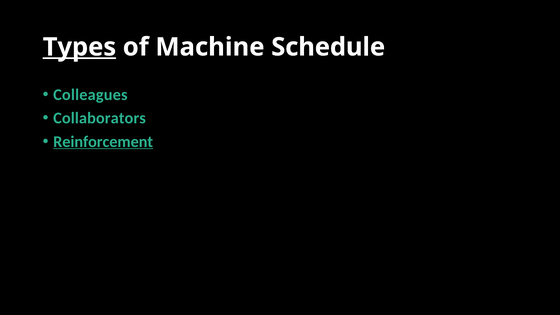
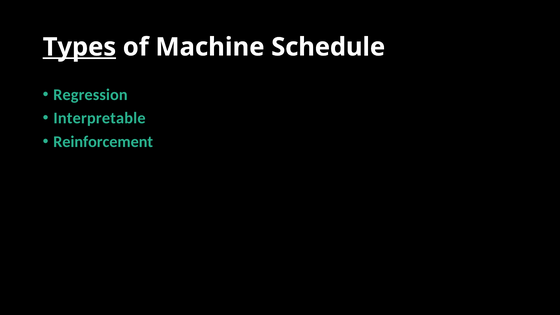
Colleagues: Colleagues -> Regression
Collaborators: Collaborators -> Interpretable
Reinforcement underline: present -> none
